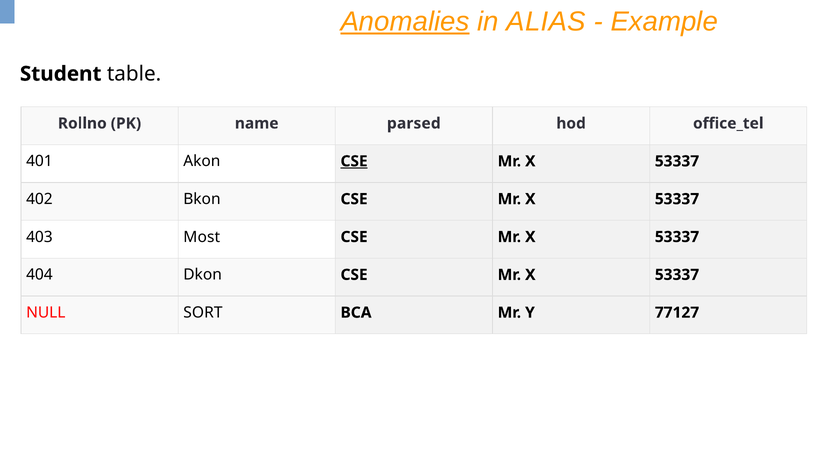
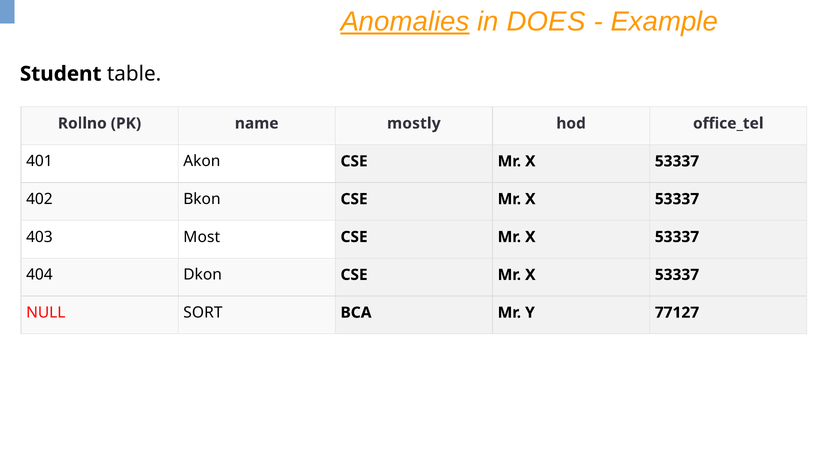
ALIAS: ALIAS -> DOES
parsed: parsed -> mostly
CSE at (354, 161) underline: present -> none
